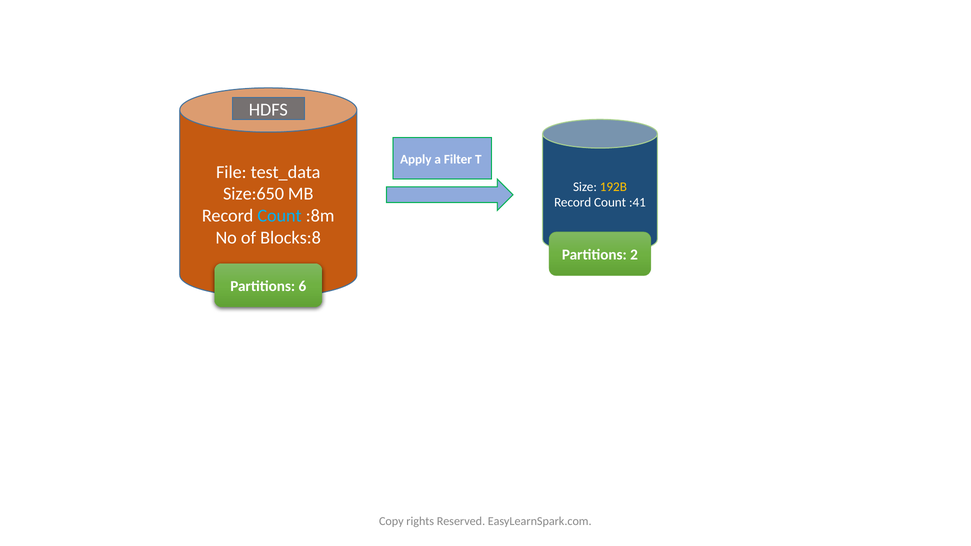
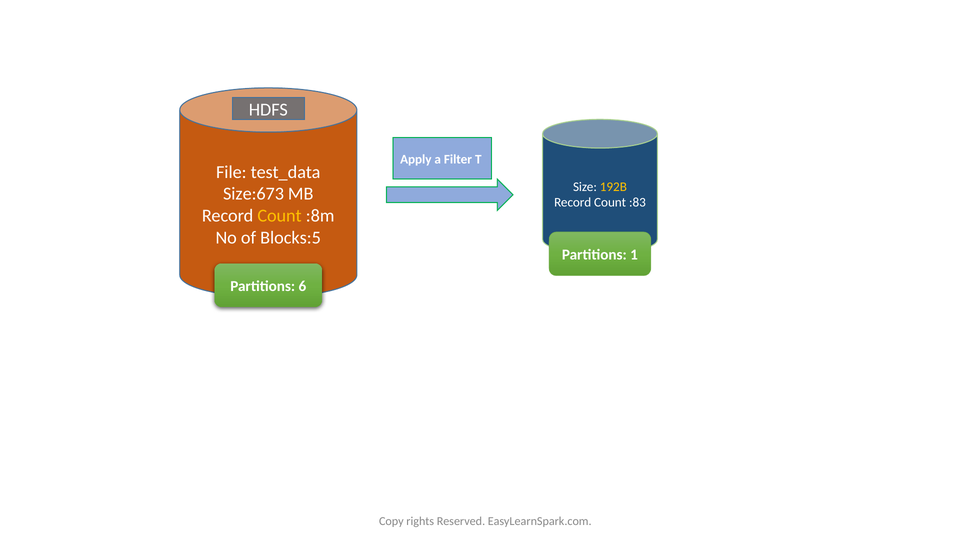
Size:650: Size:650 -> Size:673
:41: :41 -> :83
Count at (280, 216) colour: light blue -> yellow
Blocks:8: Blocks:8 -> Blocks:5
2: 2 -> 1
